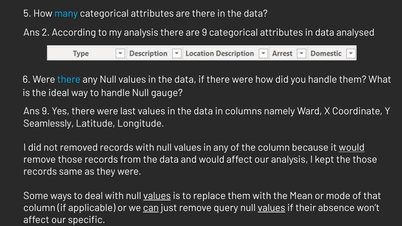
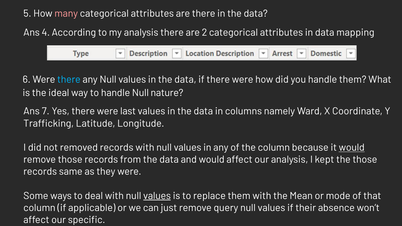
many colour: light blue -> pink
2: 2 -> 4
are 9: 9 -> 2
analysed: analysed -> mapping
gauge: gauge -> nature
Ans 9: 9 -> 7
Seamlessly: Seamlessly -> Trafficking
can underline: present -> none
values at (272, 208) underline: present -> none
